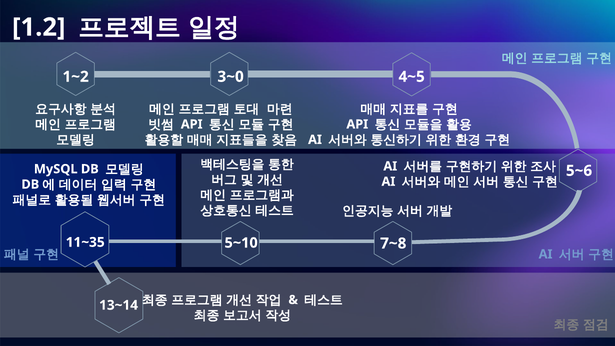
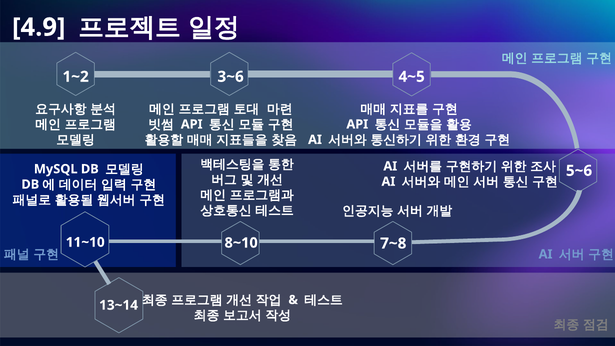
1.2: 1.2 -> 4.9
3~0: 3~0 -> 3~6
11~35: 11~35 -> 11~10
5~10: 5~10 -> 8~10
